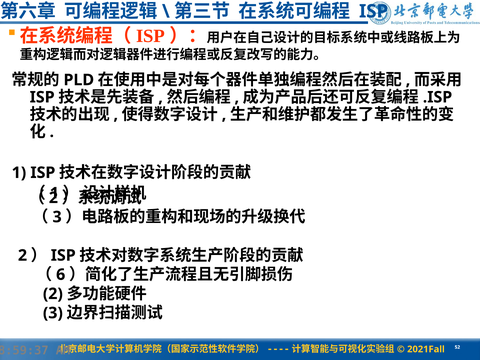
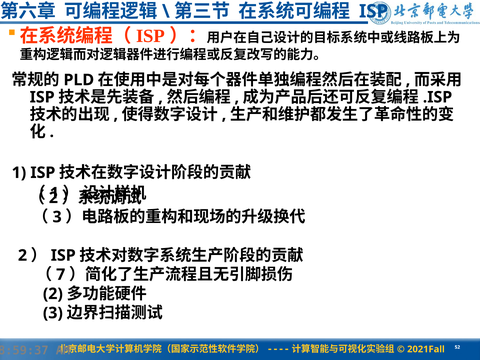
6: 6 -> 7
